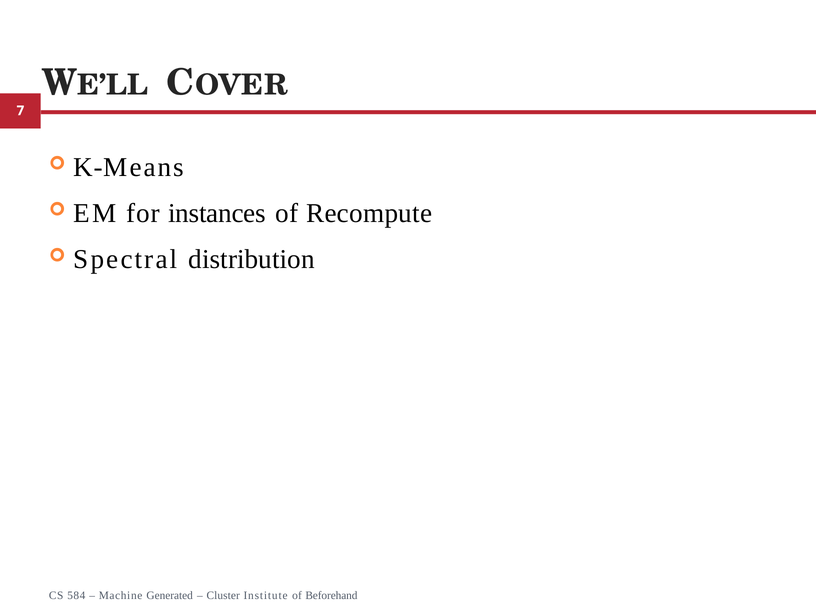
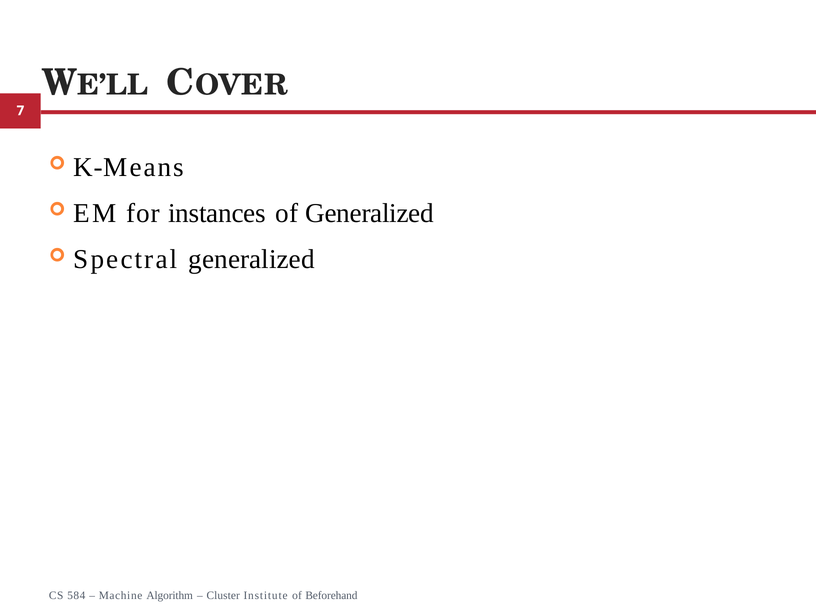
of Recompute: Recompute -> Generalized
Spectral distribution: distribution -> generalized
Generated: Generated -> Algorithm
